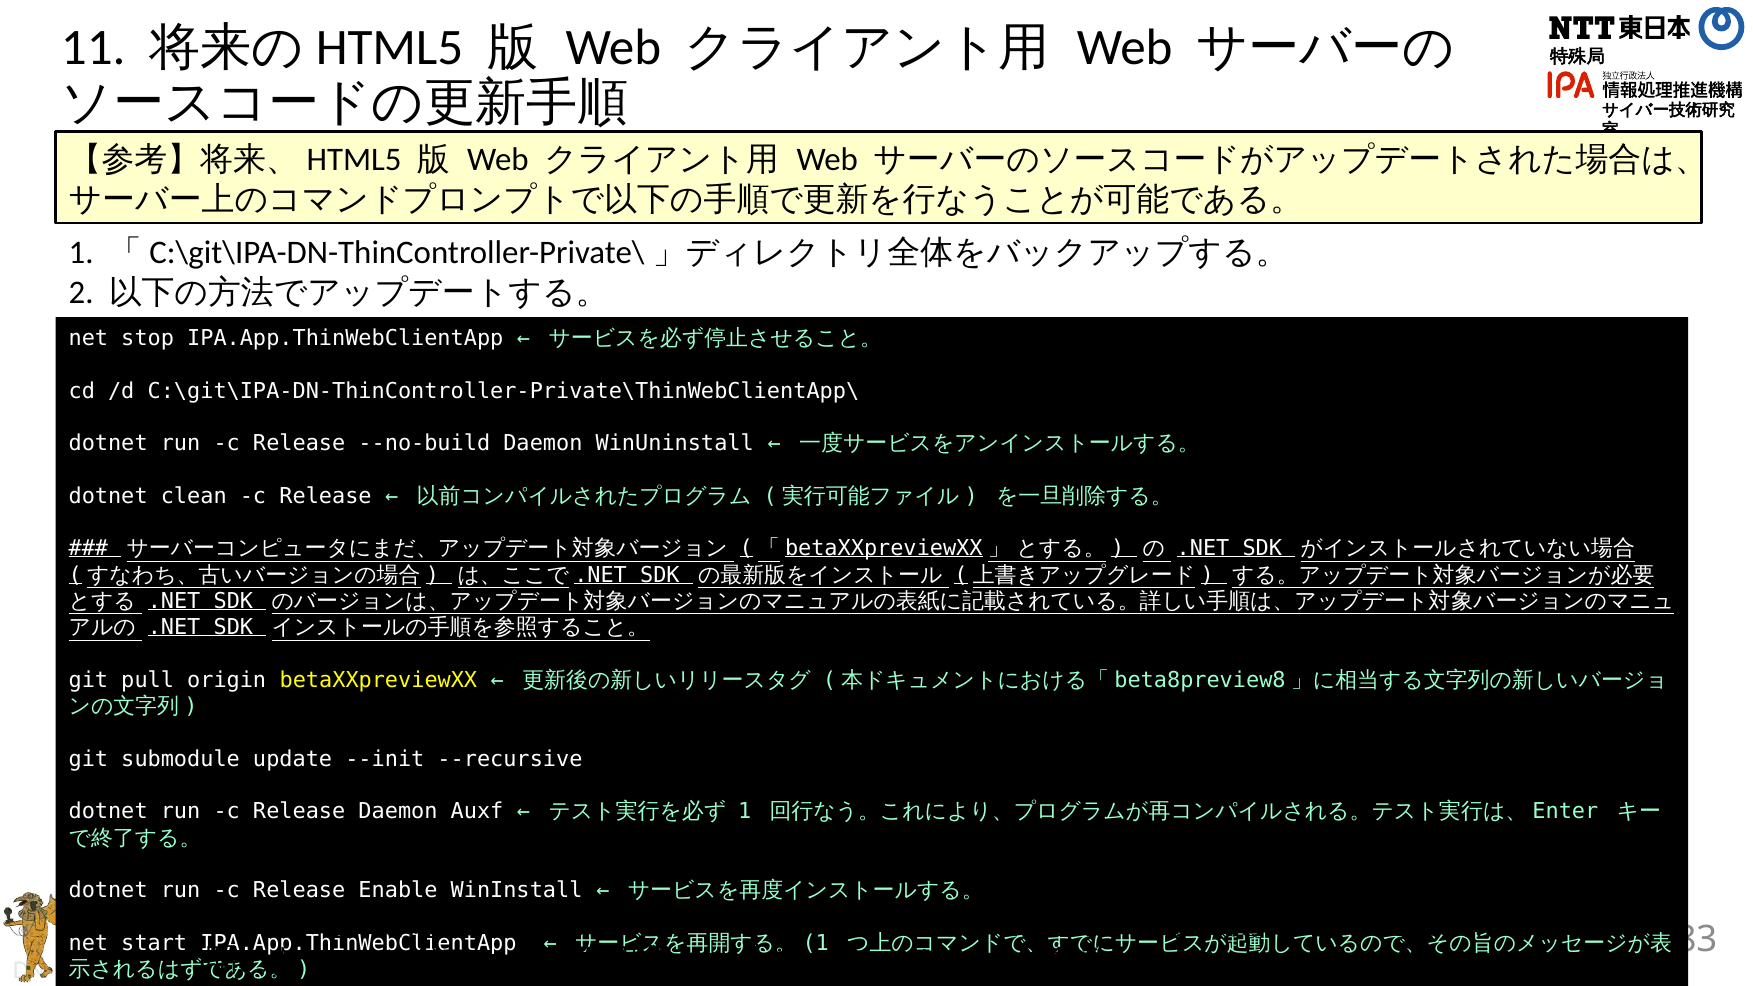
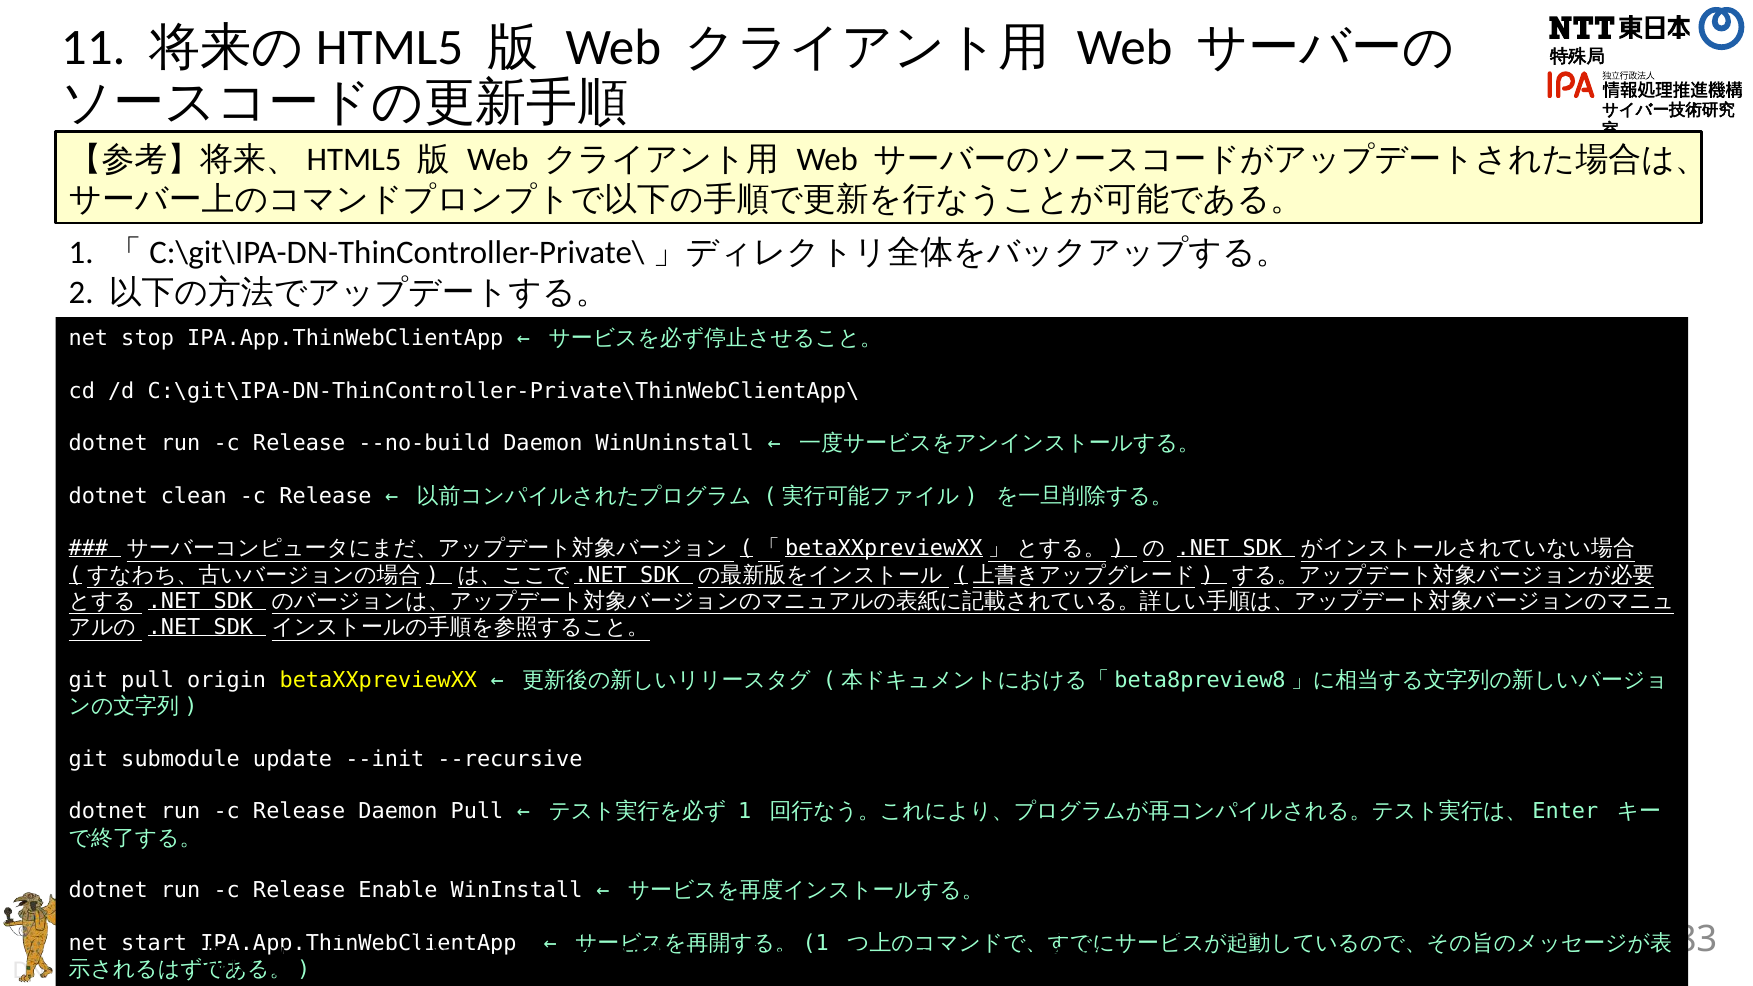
Daemon Auxf: Auxf -> Pull
